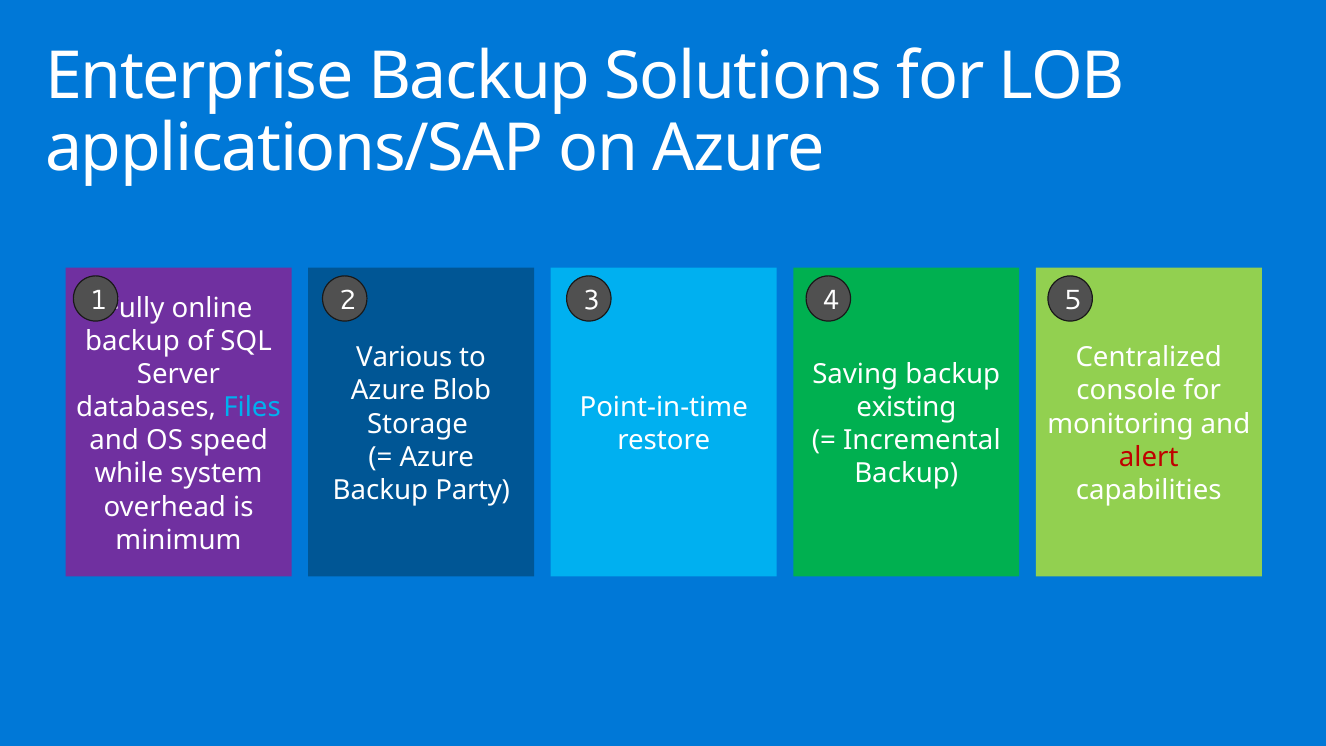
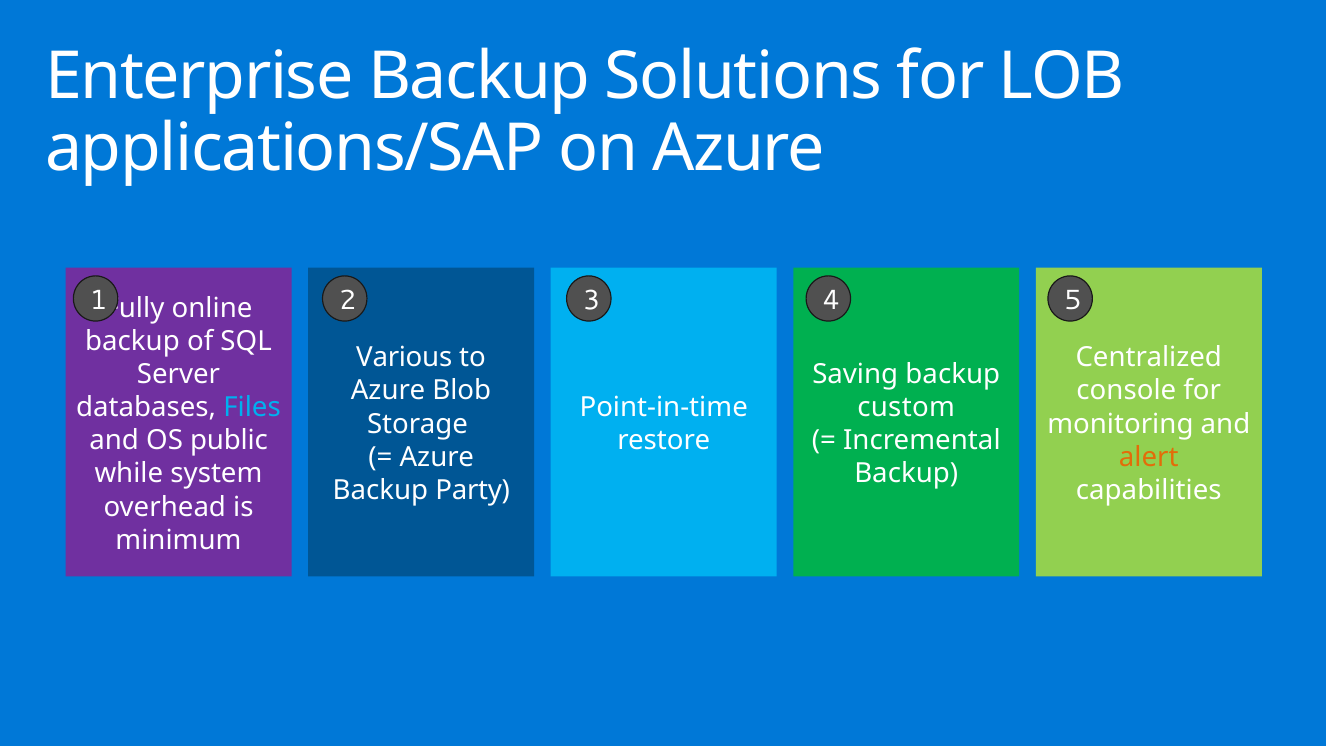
existing: existing -> custom
speed: speed -> public
alert colour: red -> orange
